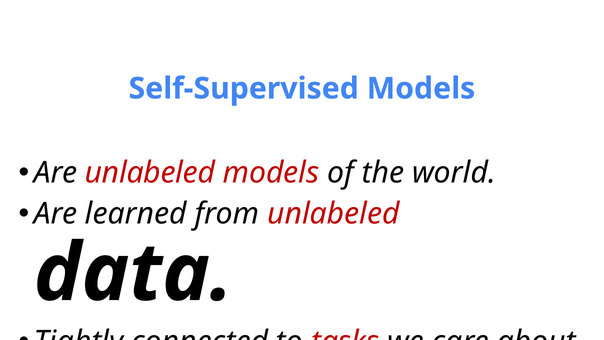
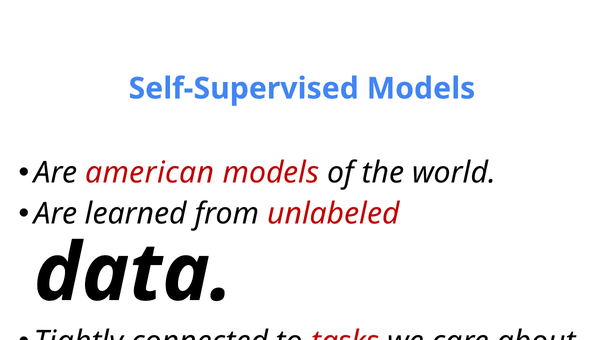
Are unlabeled: unlabeled -> american
